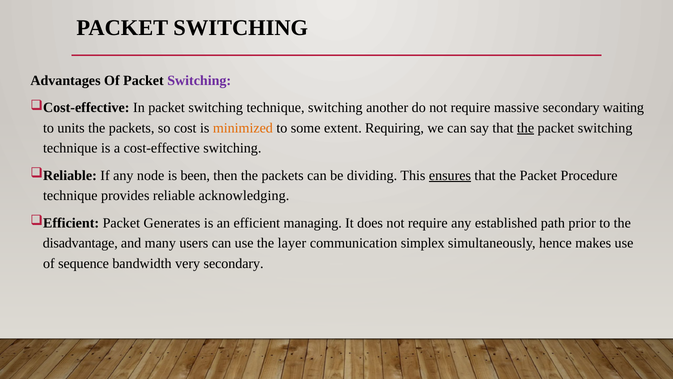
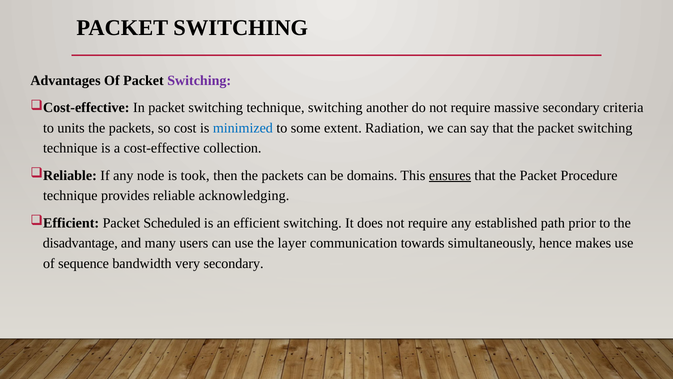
waiting: waiting -> criteria
minimized colour: orange -> blue
Requiring: Requiring -> Radiation
the at (526, 128) underline: present -> none
cost-effective switching: switching -> collection
been: been -> took
dividing: dividing -> domains
Generates: Generates -> Scheduled
efficient managing: managing -> switching
simplex: simplex -> towards
